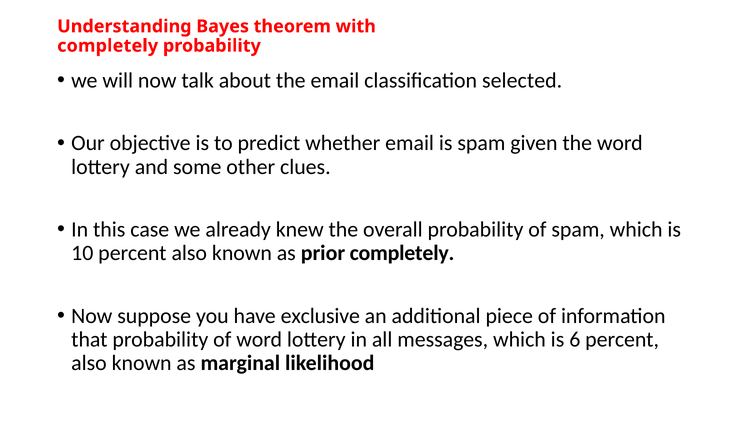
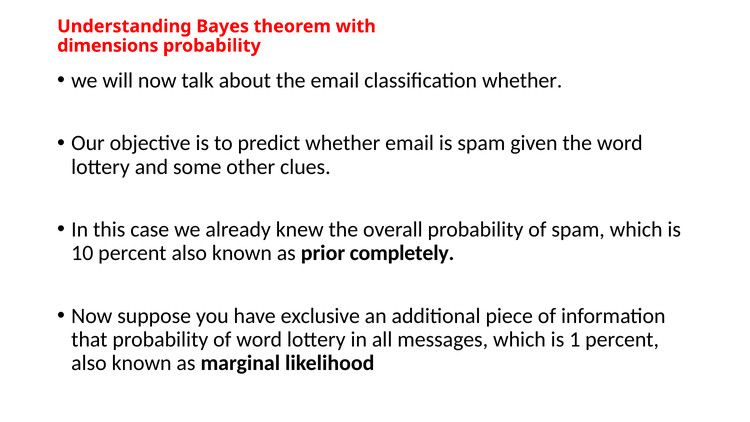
completely at (108, 46): completely -> dimensions
classification selected: selected -> whether
6: 6 -> 1
